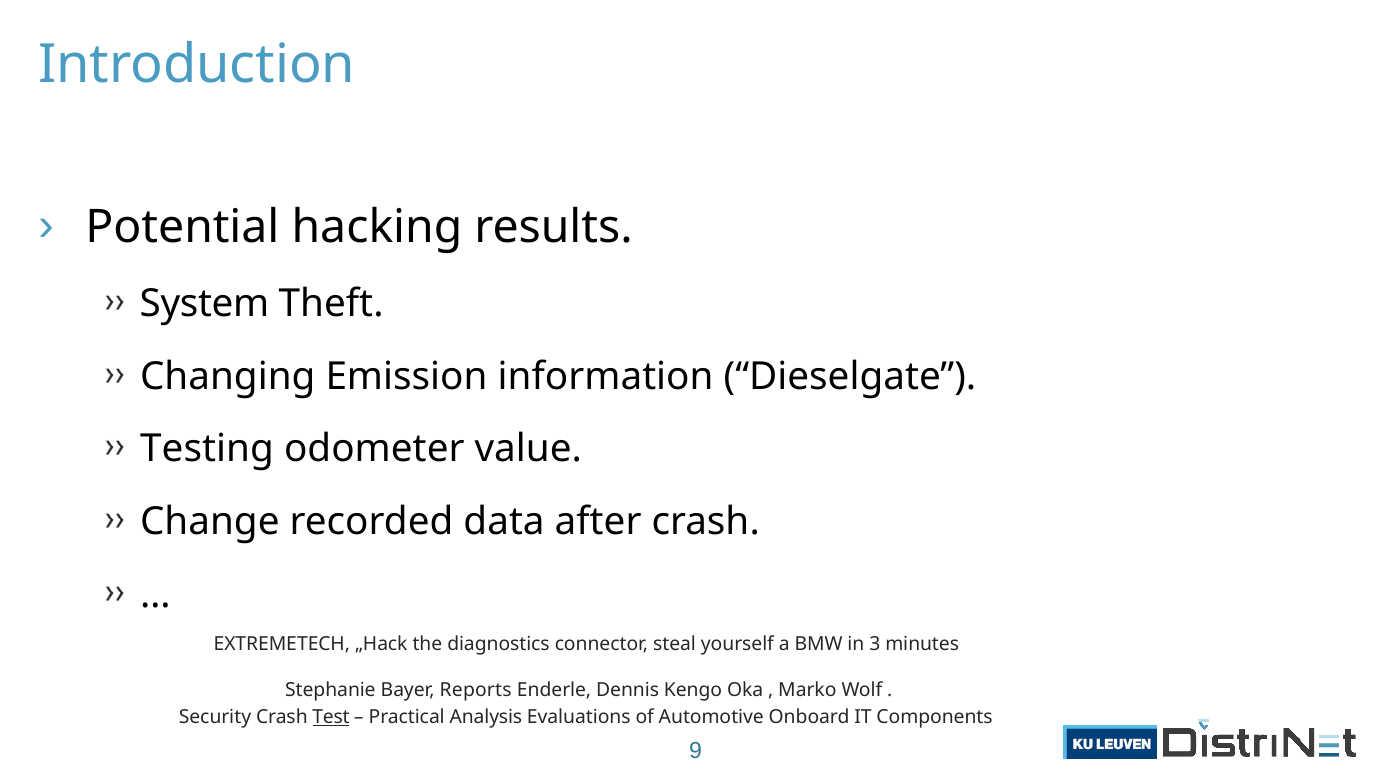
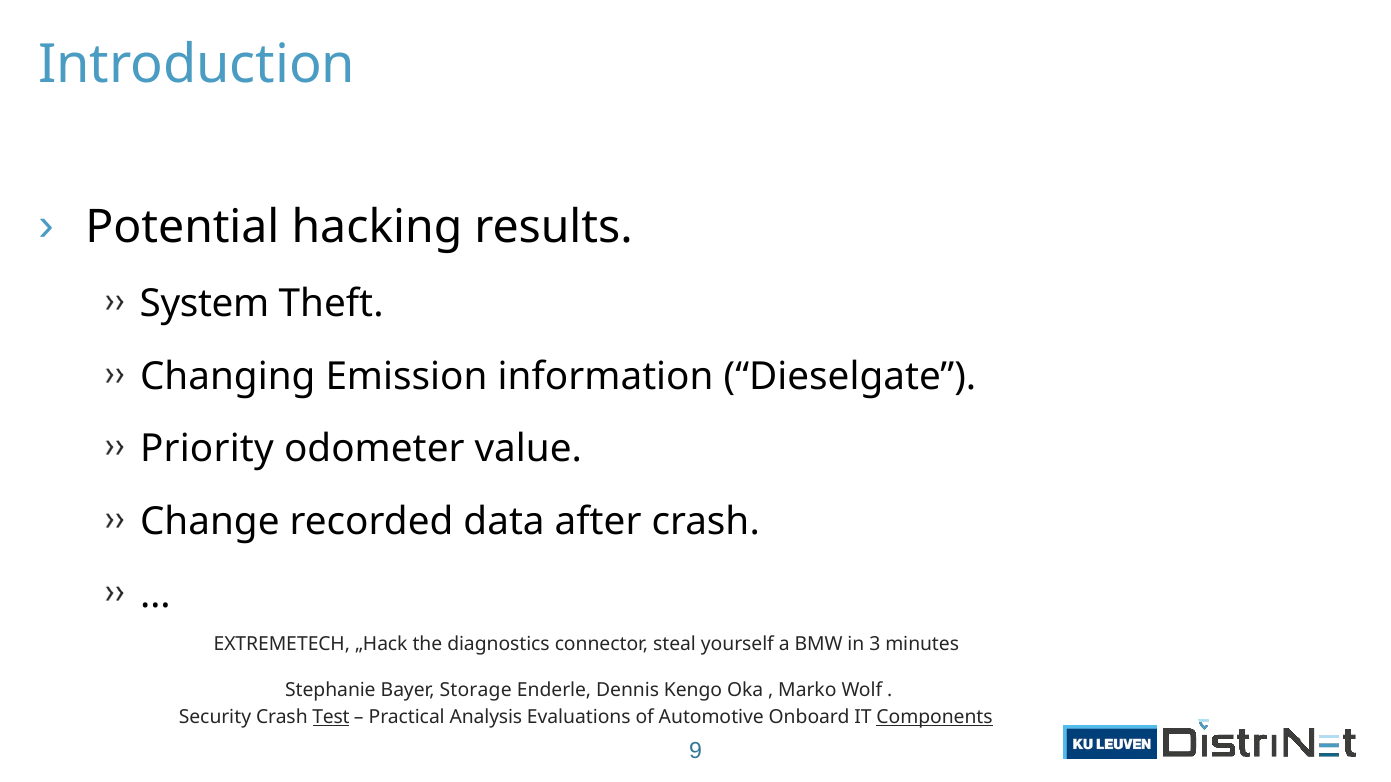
Testing: Testing -> Priority
Reports: Reports -> Storage
Components underline: none -> present
